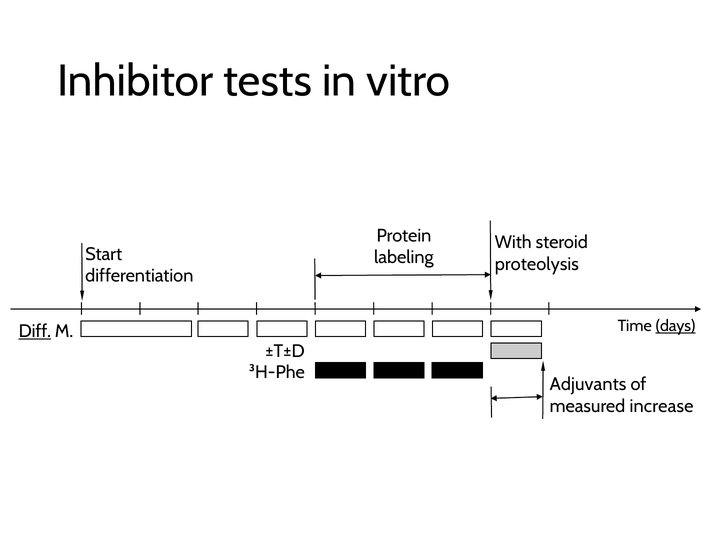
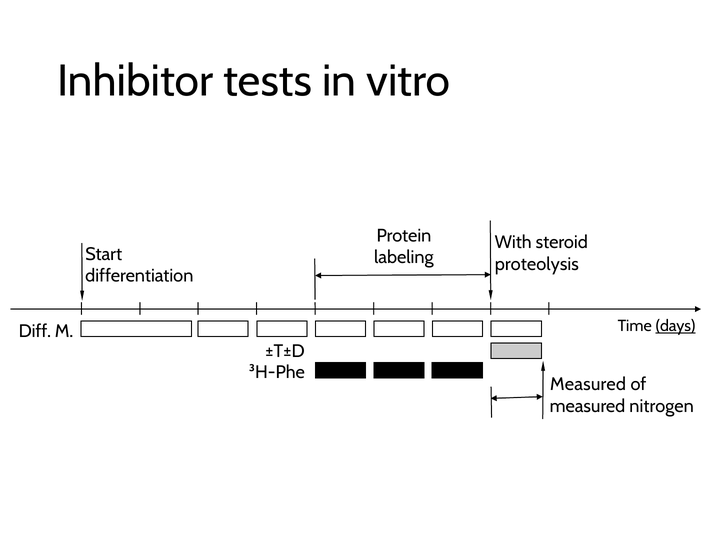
Diff underline: present -> none
Adjuvants at (588, 384): Adjuvants -> Measured
increase: increase -> nitrogen
